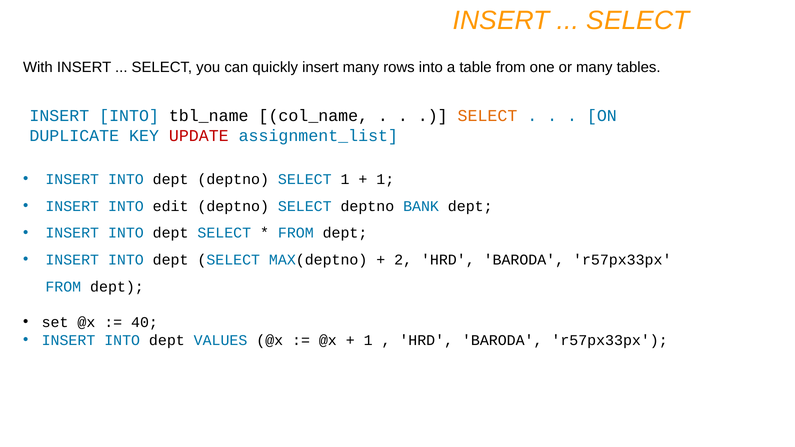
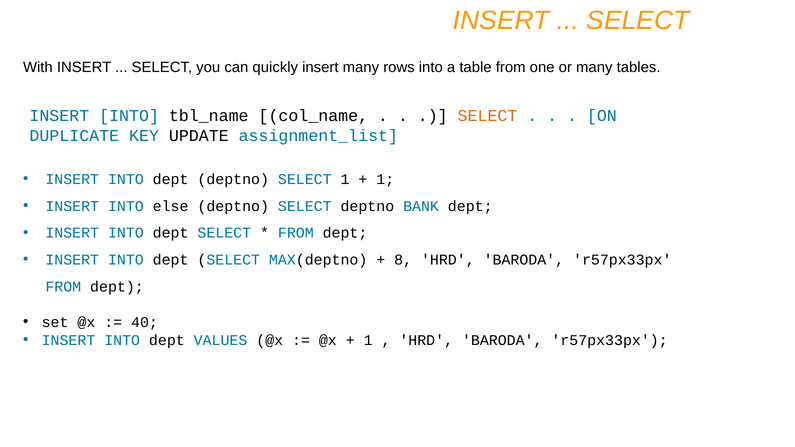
UPDATE colour: red -> black
edit: edit -> else
2: 2 -> 8
